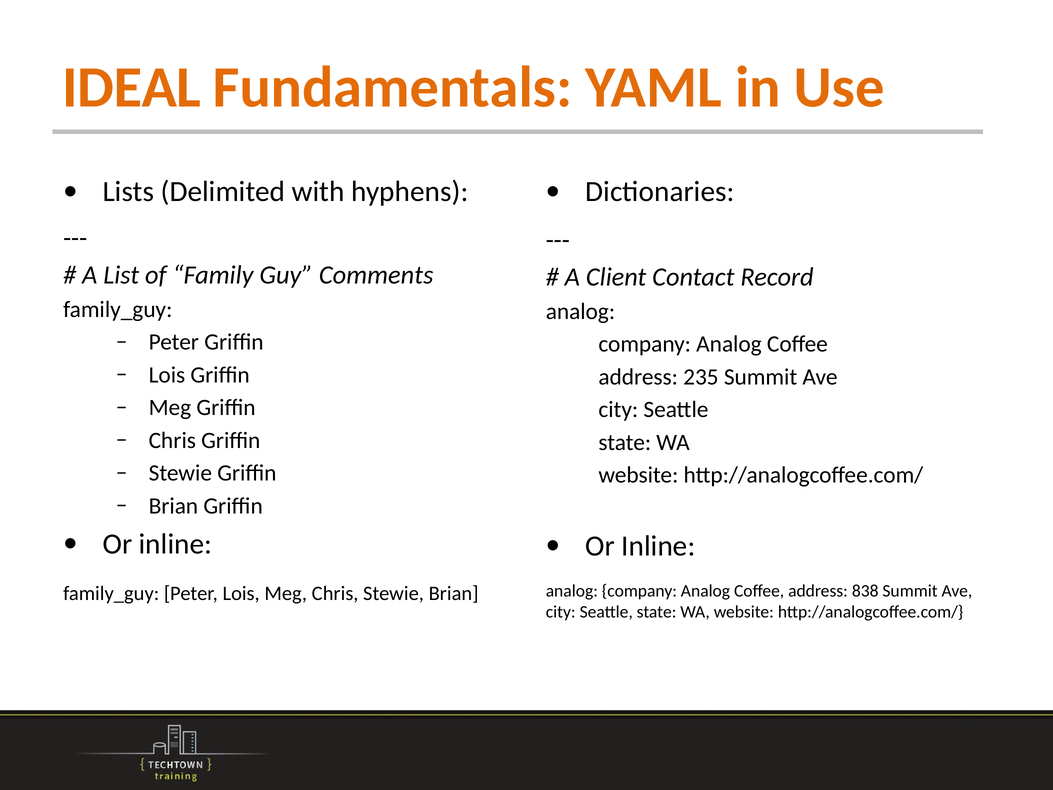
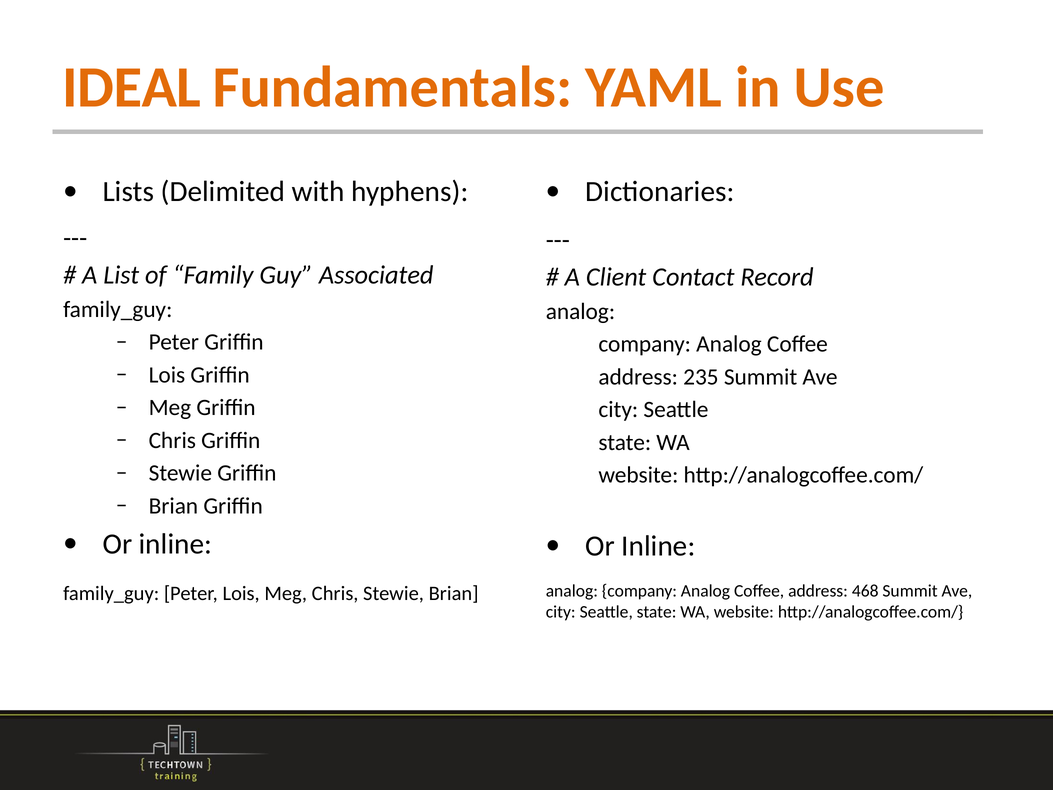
Comments: Comments -> Associated
838: 838 -> 468
